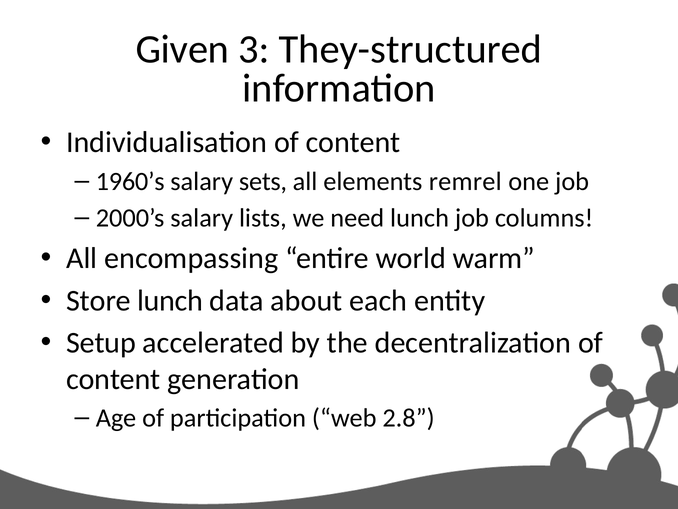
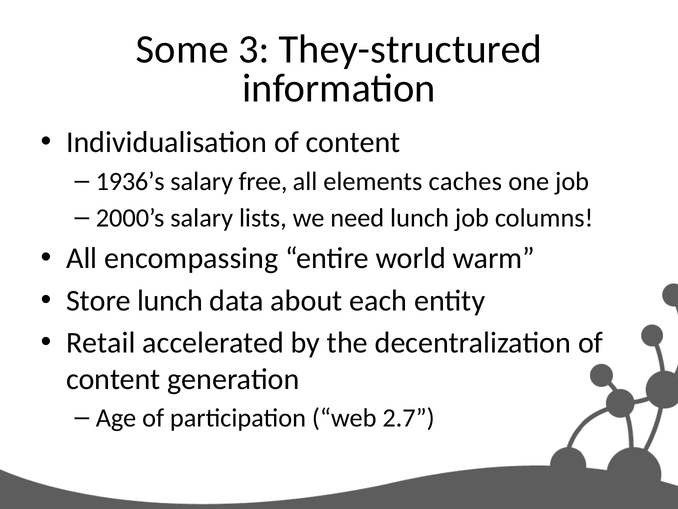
Given: Given -> Some
1960’s: 1960’s -> 1936’s
sets: sets -> free
remrel: remrel -> caches
Setup: Setup -> Retail
2.8: 2.8 -> 2.7
